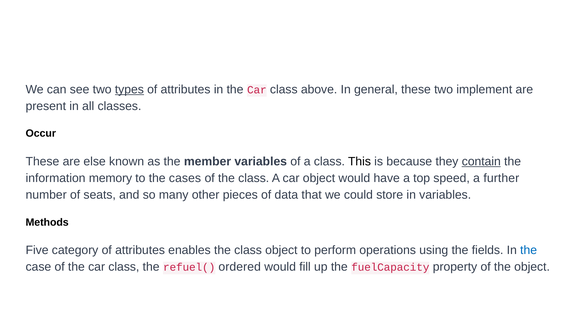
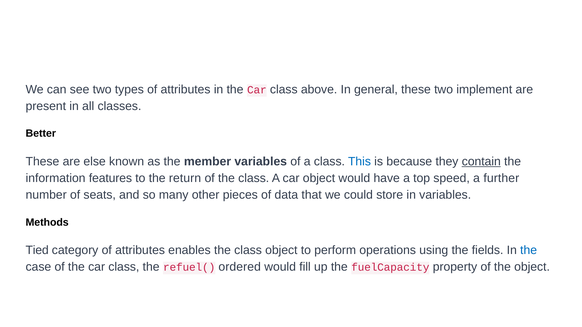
types underline: present -> none
Occur: Occur -> Better
This colour: black -> blue
memory: memory -> features
cases: cases -> return
Five: Five -> Tied
